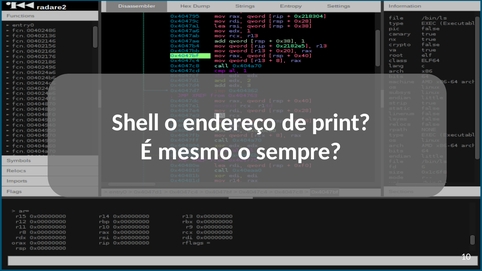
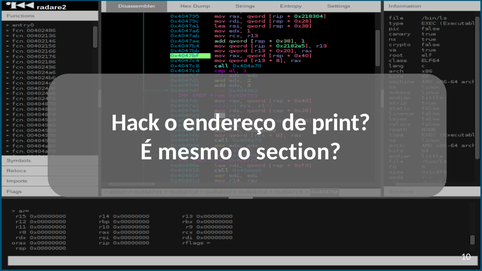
Shell: Shell -> Hack
sempre: sempre -> section
